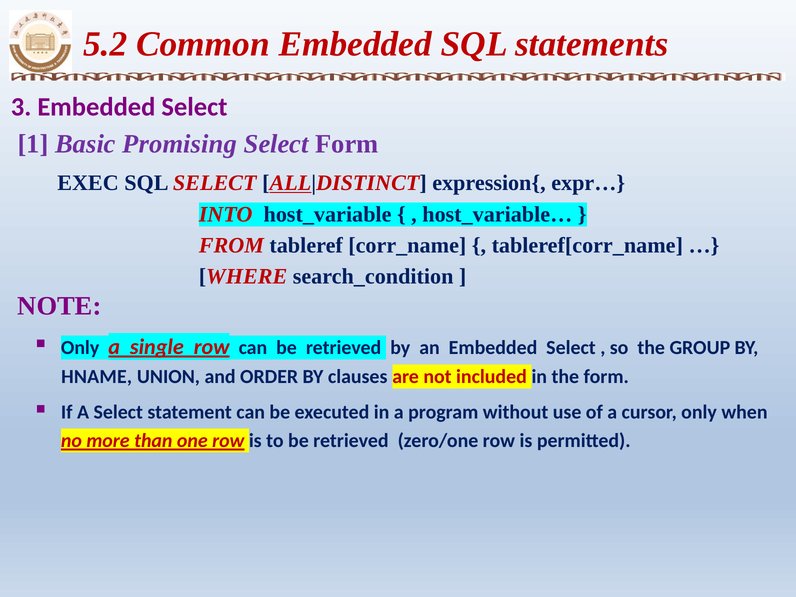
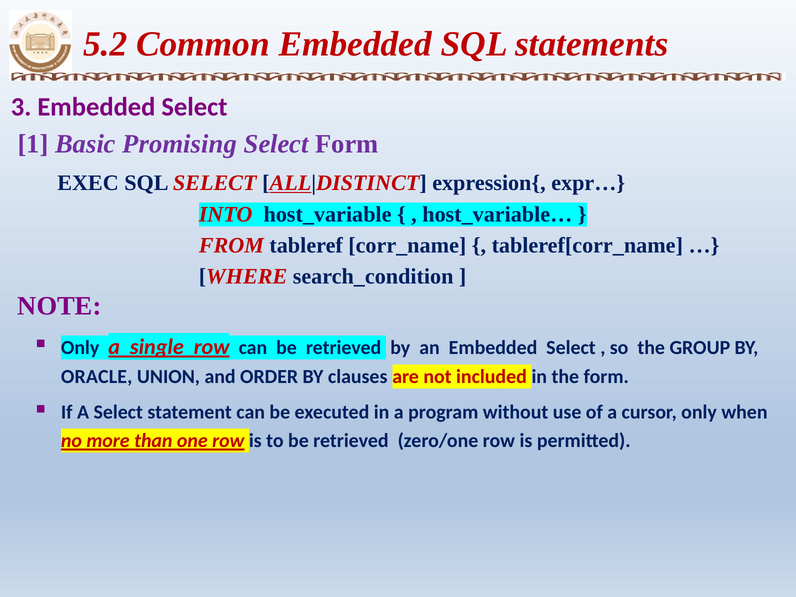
HNAME: HNAME -> ORACLE
